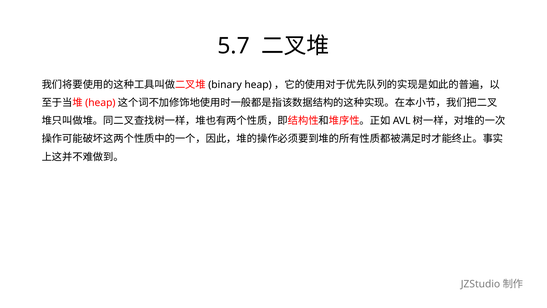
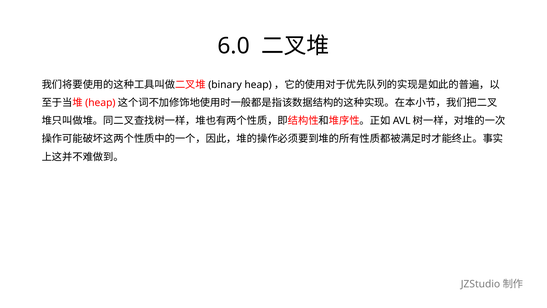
5.7: 5.7 -> 6.0
